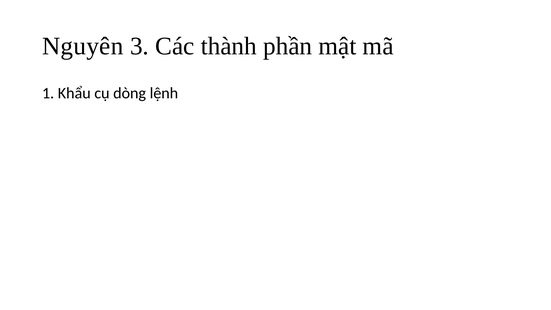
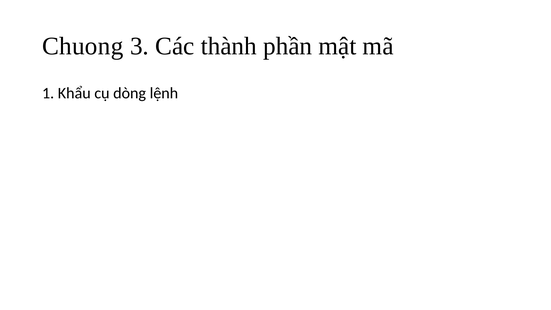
Nguyên: Nguyên -> Chuong
